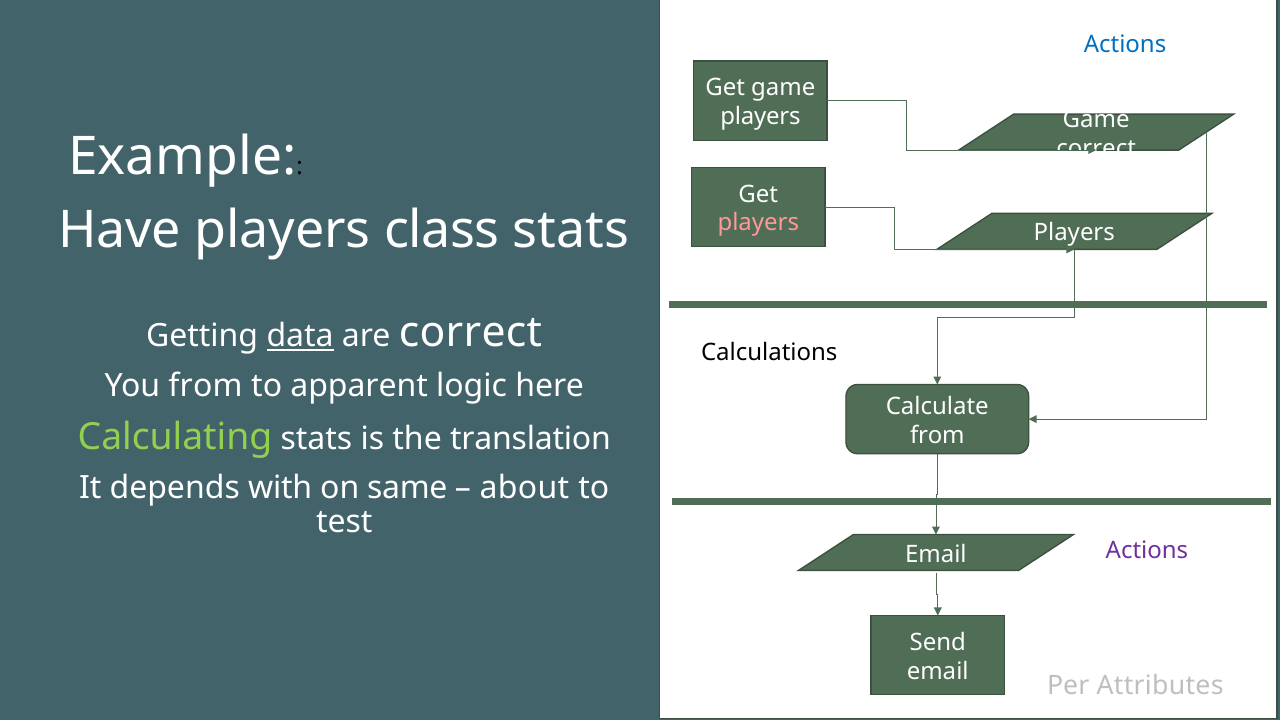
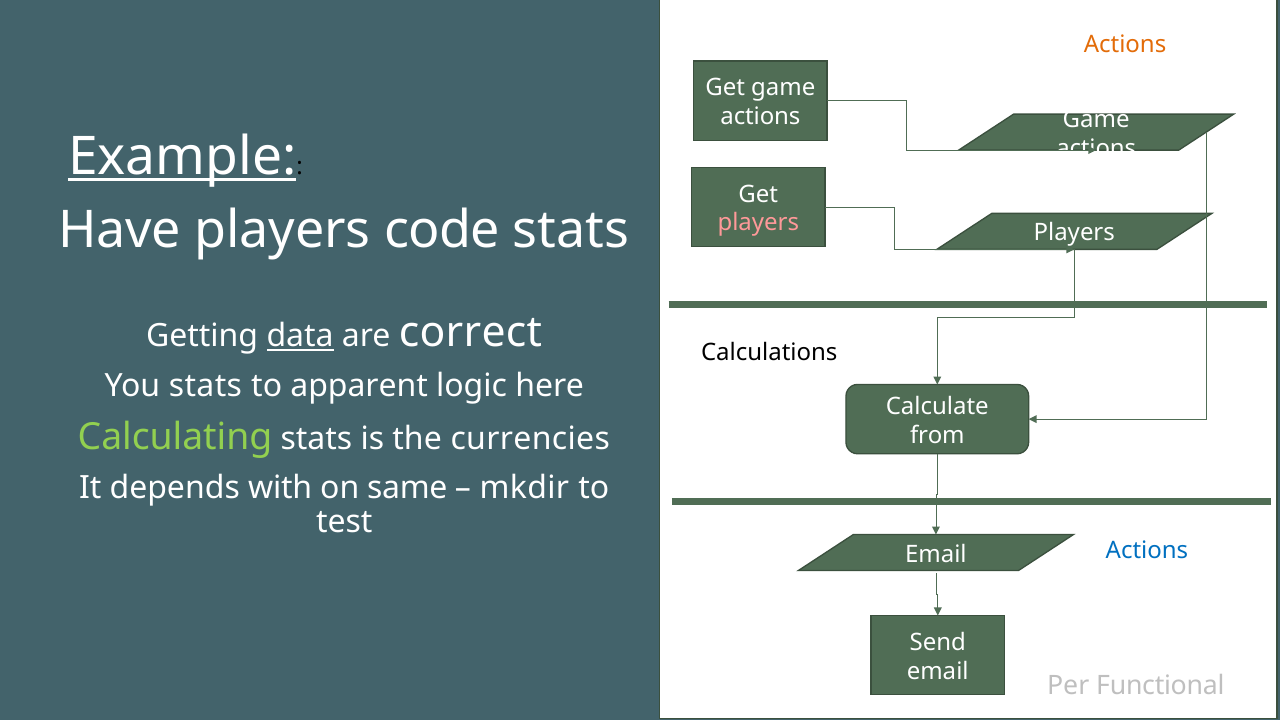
Actions at (1125, 45) colour: blue -> orange
players at (760, 117): players -> actions
correct at (1096, 148): correct -> actions
Example underline: none -> present
class: class -> code
You from: from -> stats
translation: translation -> currencies
about: about -> mkdir
Actions at (1147, 551) colour: purple -> blue
Attributes: Attributes -> Functional
